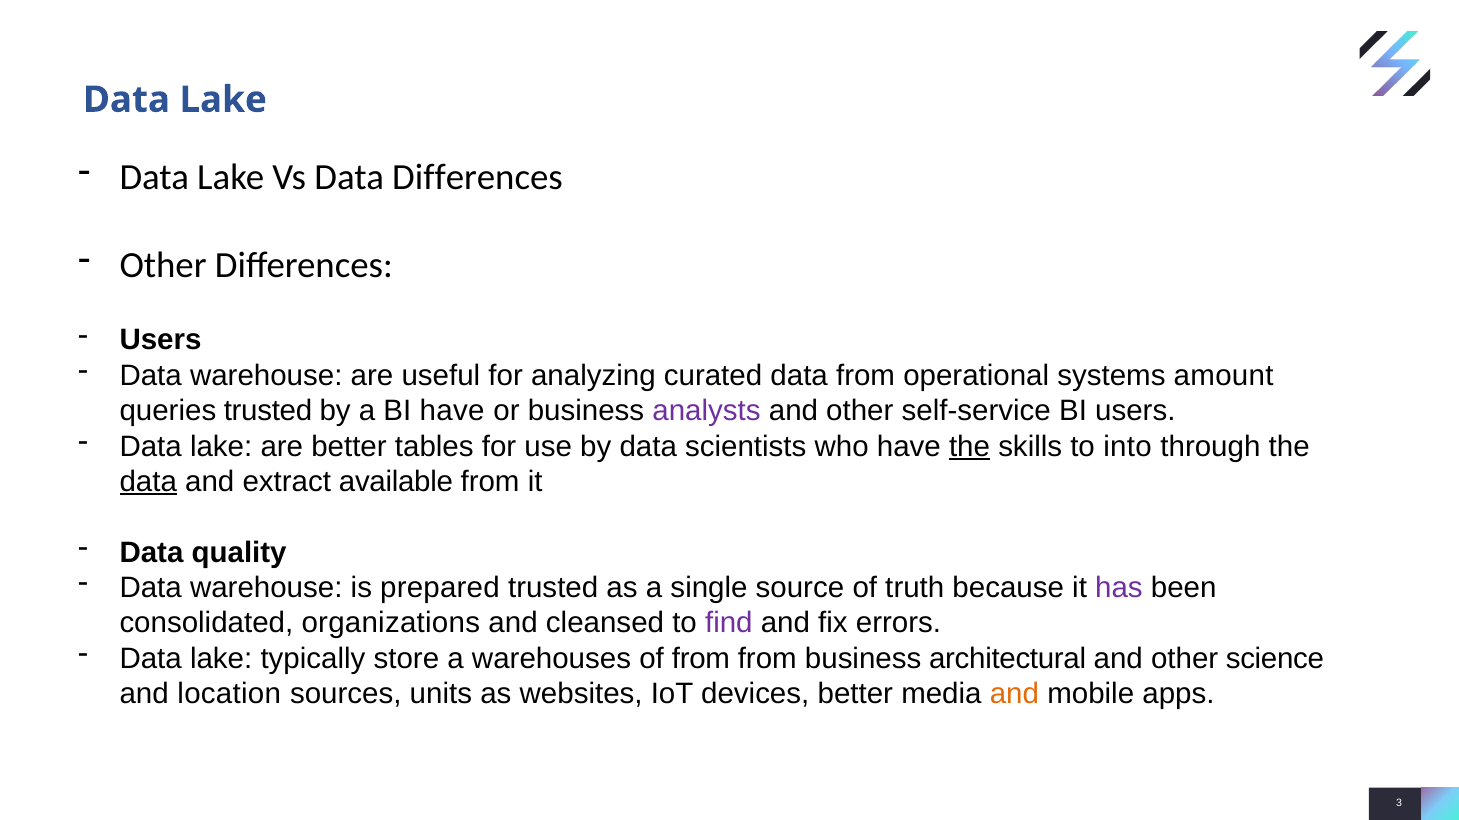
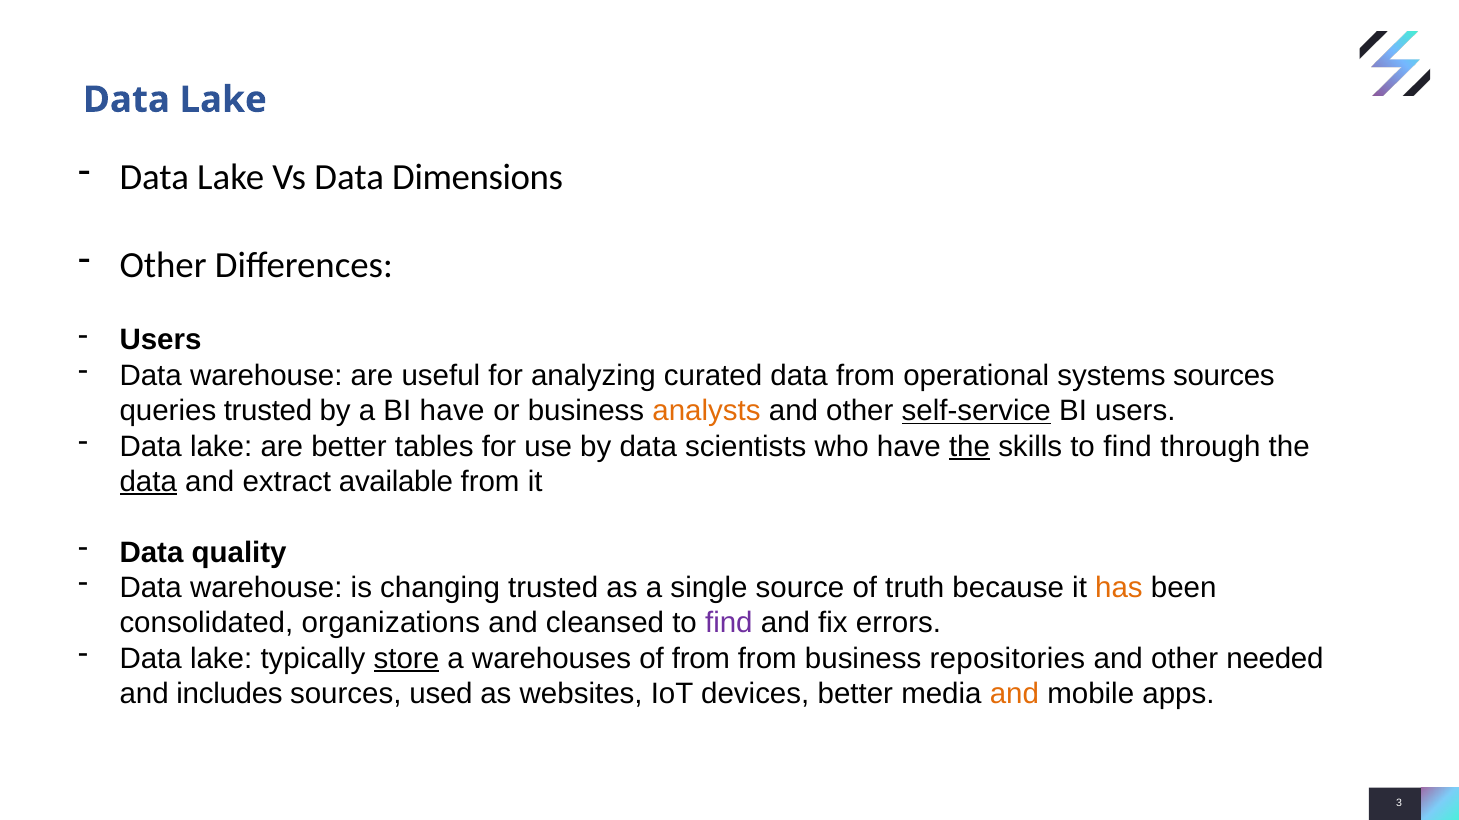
Data Differences: Differences -> Dimensions
systems amount: amount -> sources
analysts colour: purple -> orange
self-service underline: none -> present
skills to into: into -> find
prepared: prepared -> changing
has colour: purple -> orange
store underline: none -> present
architectural: architectural -> repositories
science: science -> needed
location: location -> includes
units: units -> used
